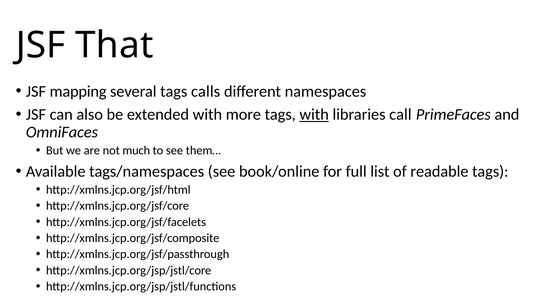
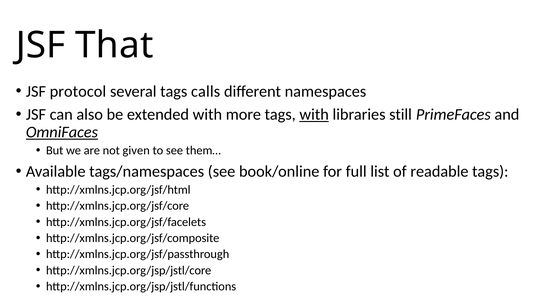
mapping: mapping -> protocol
call: call -> still
OmniFaces underline: none -> present
much: much -> given
